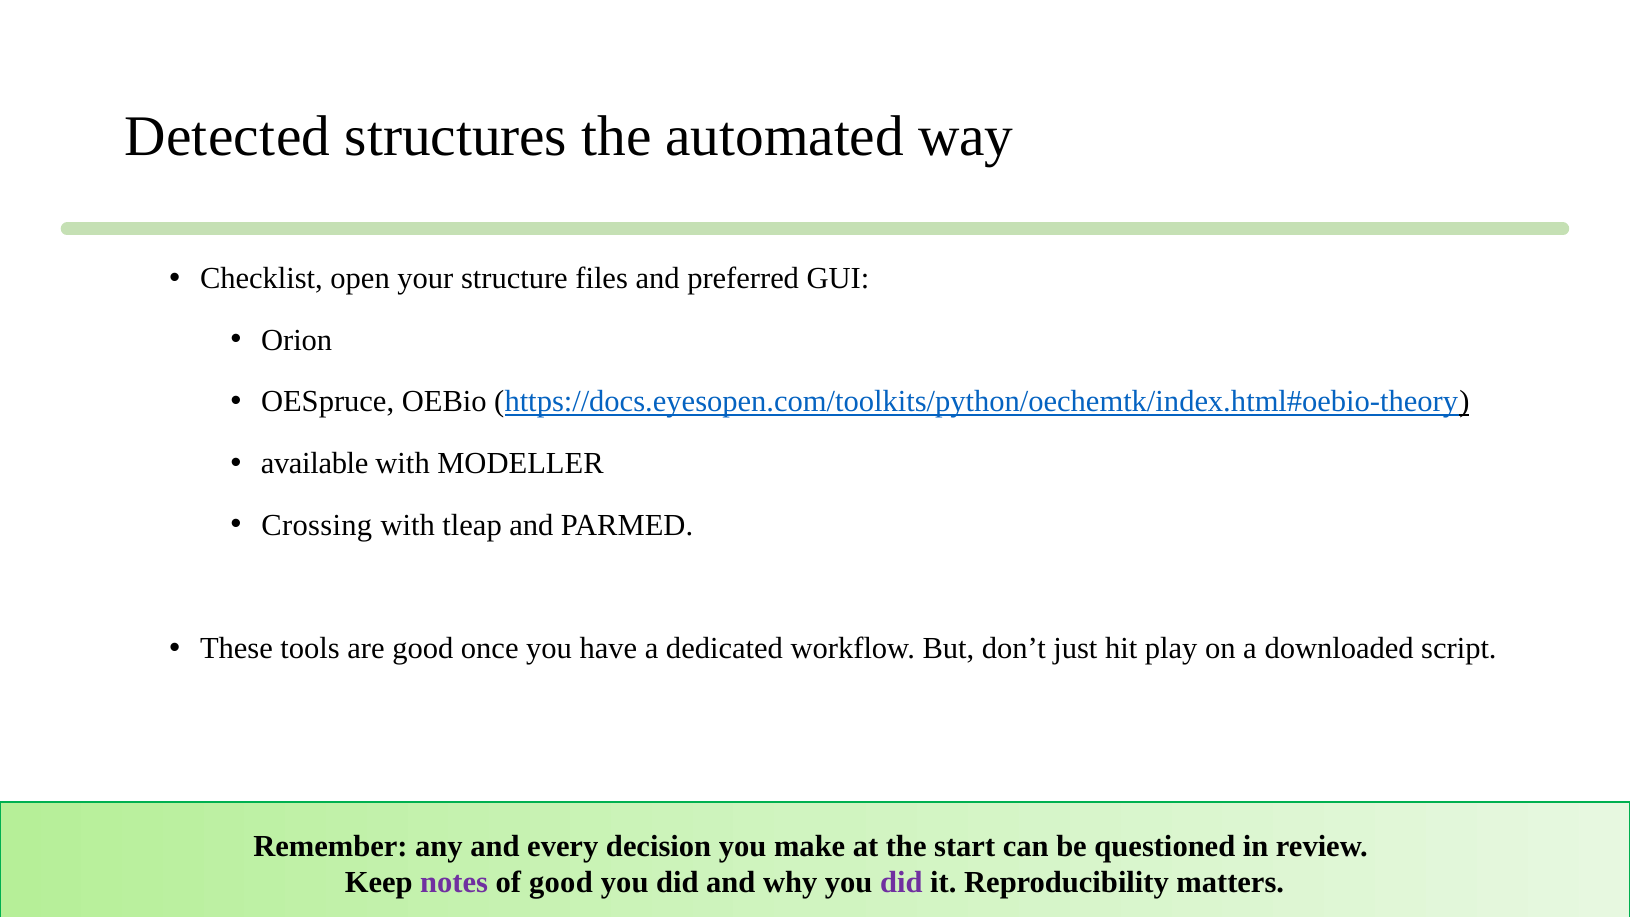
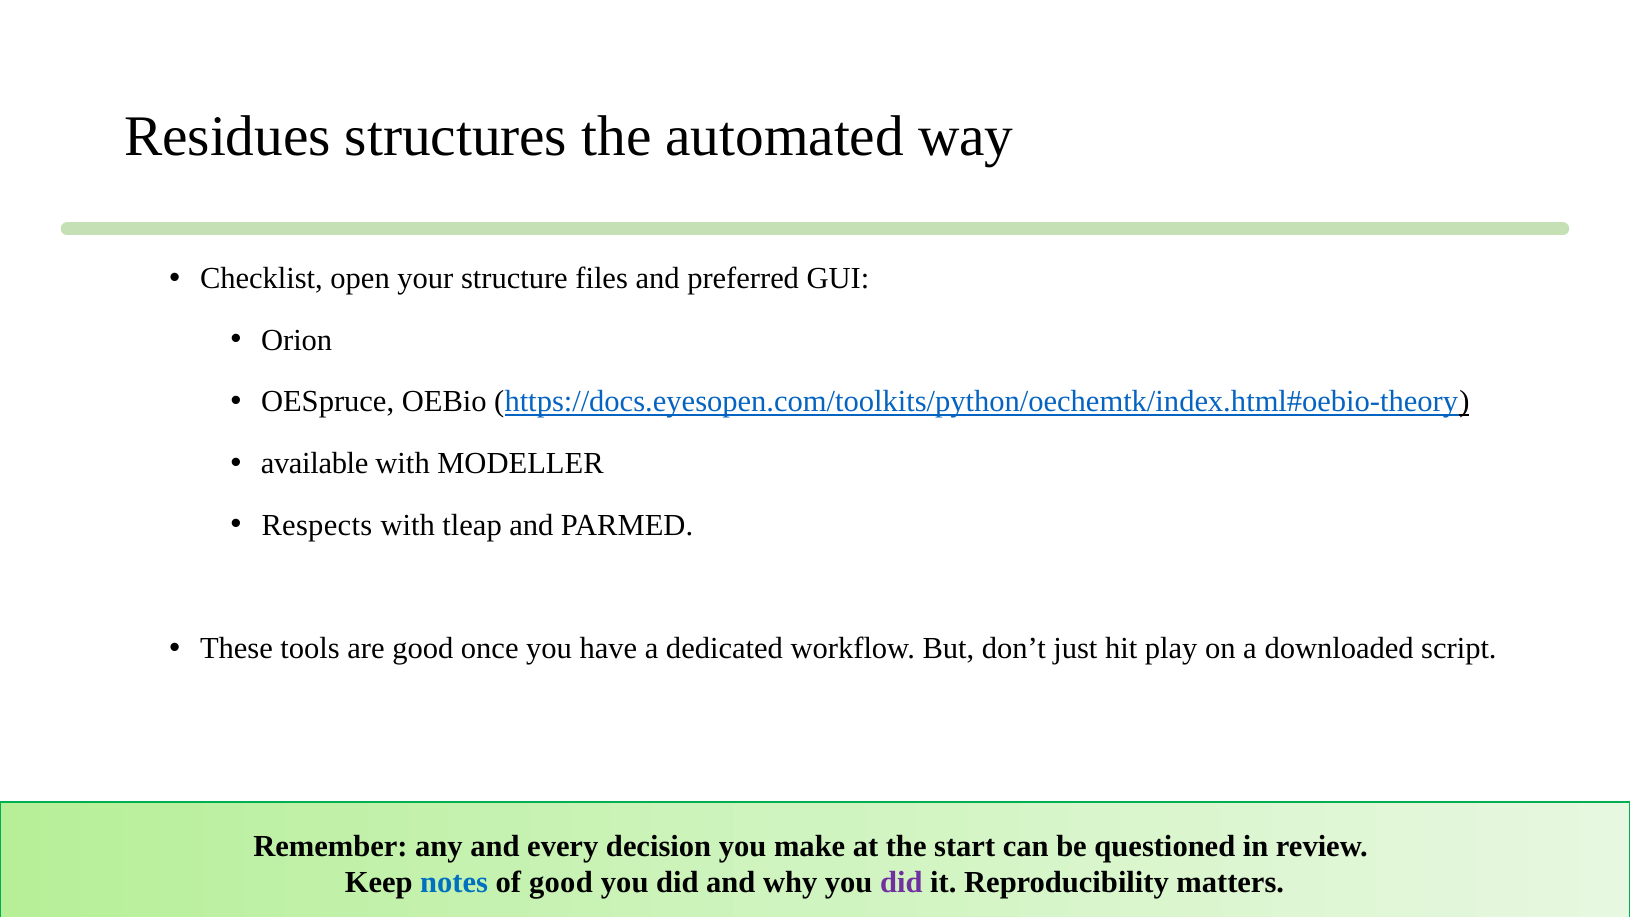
Detected: Detected -> Residues
Crossing: Crossing -> Respects
notes colour: purple -> blue
